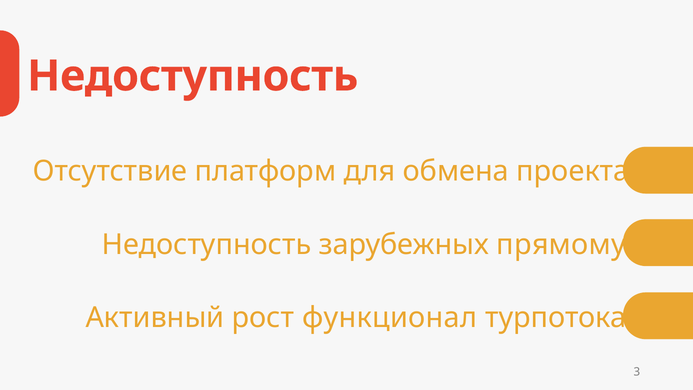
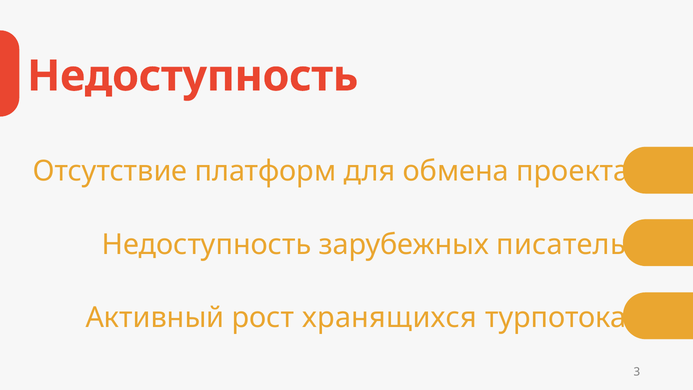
прямому: прямому -> писатель
функционал: функционал -> хранящихся
